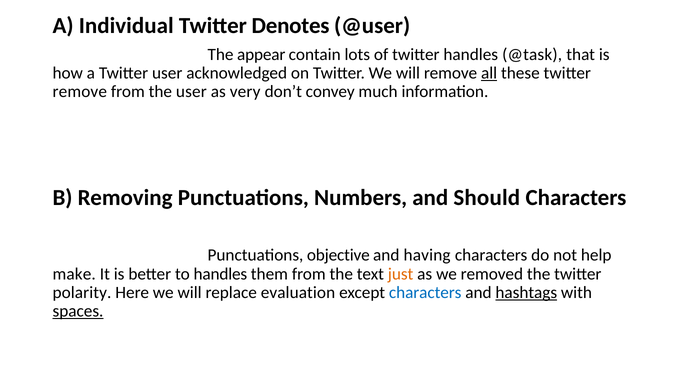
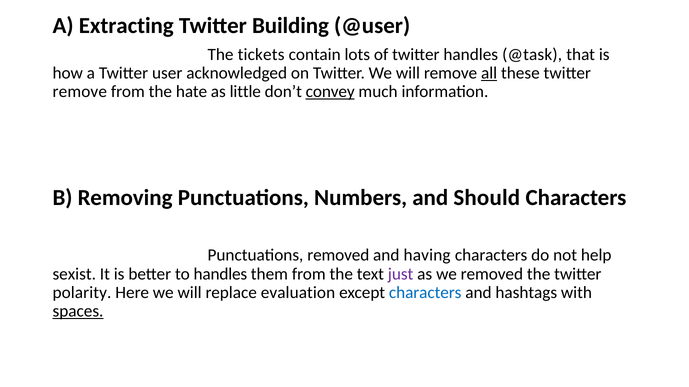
Individual: Individual -> Extracting
Denotes: Denotes -> Building
appear: appear -> tickets
the user: user -> hate
very: very -> little
convey underline: none -> present
Punctuations objective: objective -> removed
make: make -> sexist
just colour: orange -> purple
hashtags underline: present -> none
